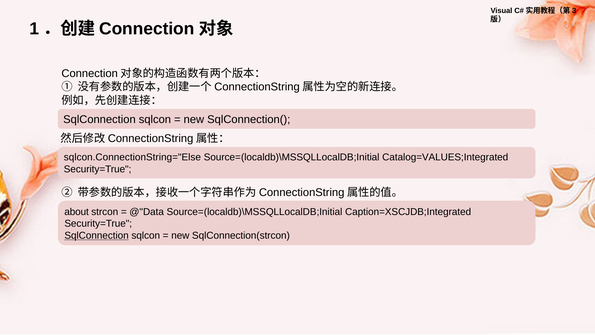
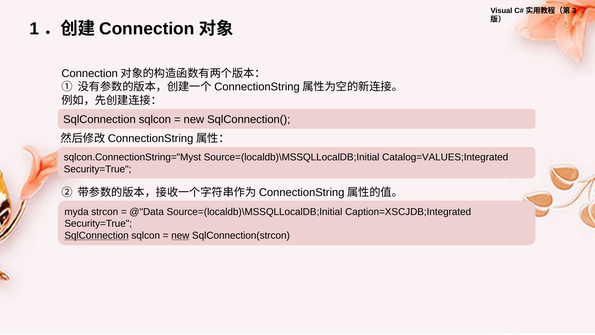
sqlcon.ConnectionString="Else: sqlcon.ConnectionString="Else -> sqlcon.ConnectionString="Myst
about: about -> myda
new at (180, 235) underline: none -> present
